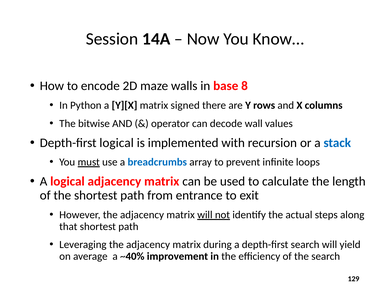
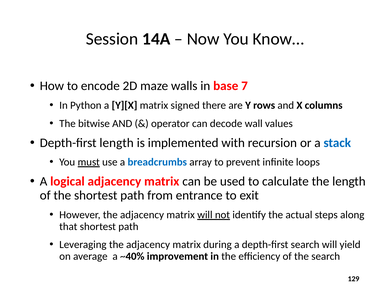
8: 8 -> 7
Depth-first logical: logical -> length
